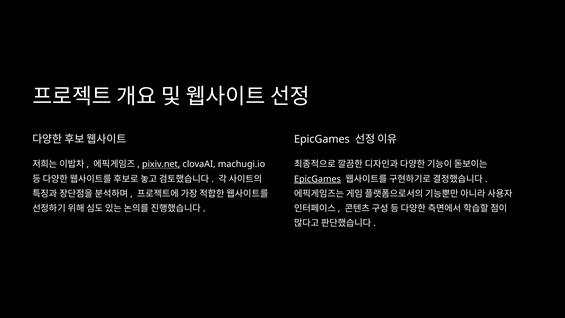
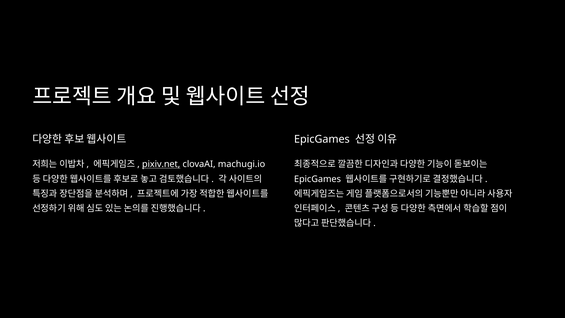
EpicGames at (318, 179) underline: present -> none
